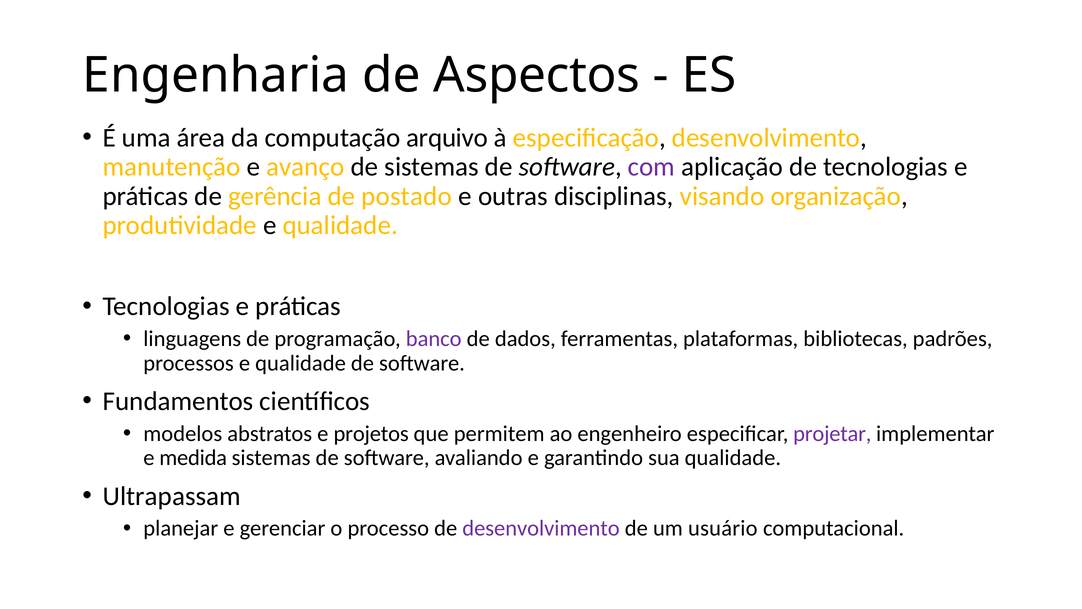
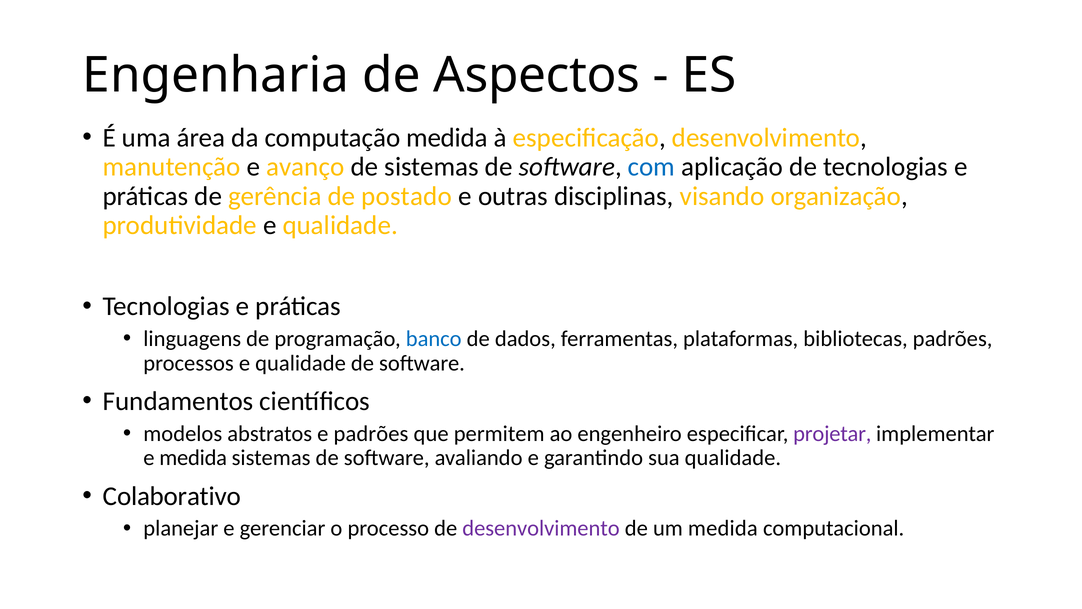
computação arquivo: arquivo -> medida
com colour: purple -> blue
banco colour: purple -> blue
e projetos: projetos -> padrões
Ultrapassam: Ultrapassam -> Colaborativo
um usuário: usuário -> medida
